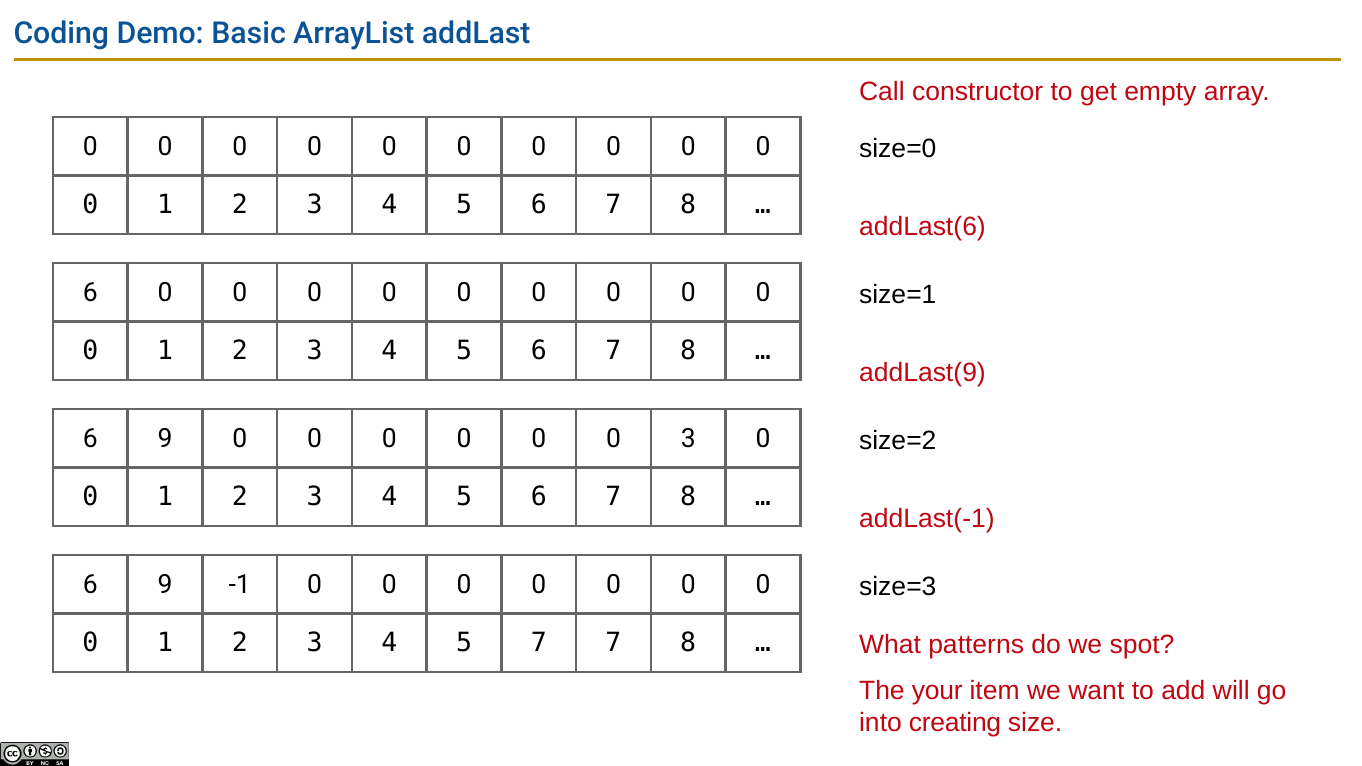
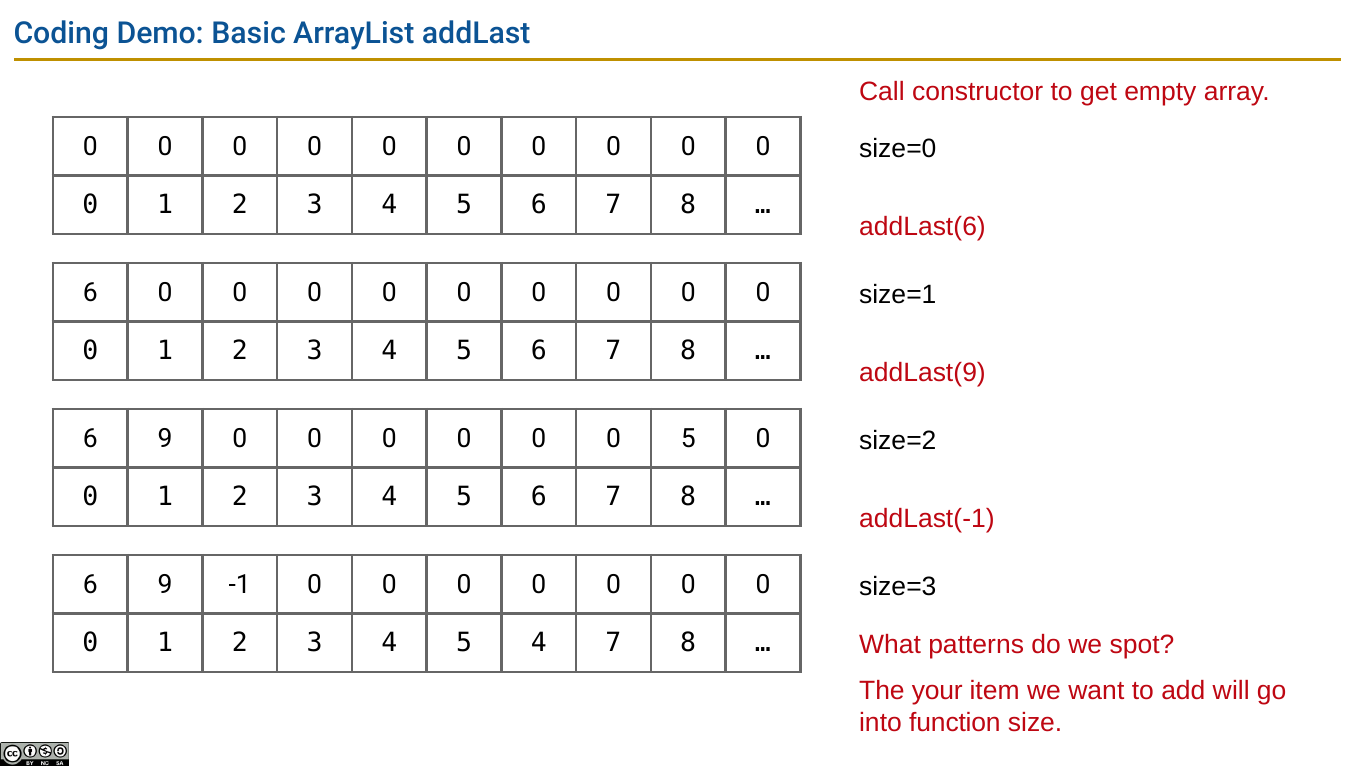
0 3: 3 -> 5
5 7: 7 -> 4
creating: creating -> function
